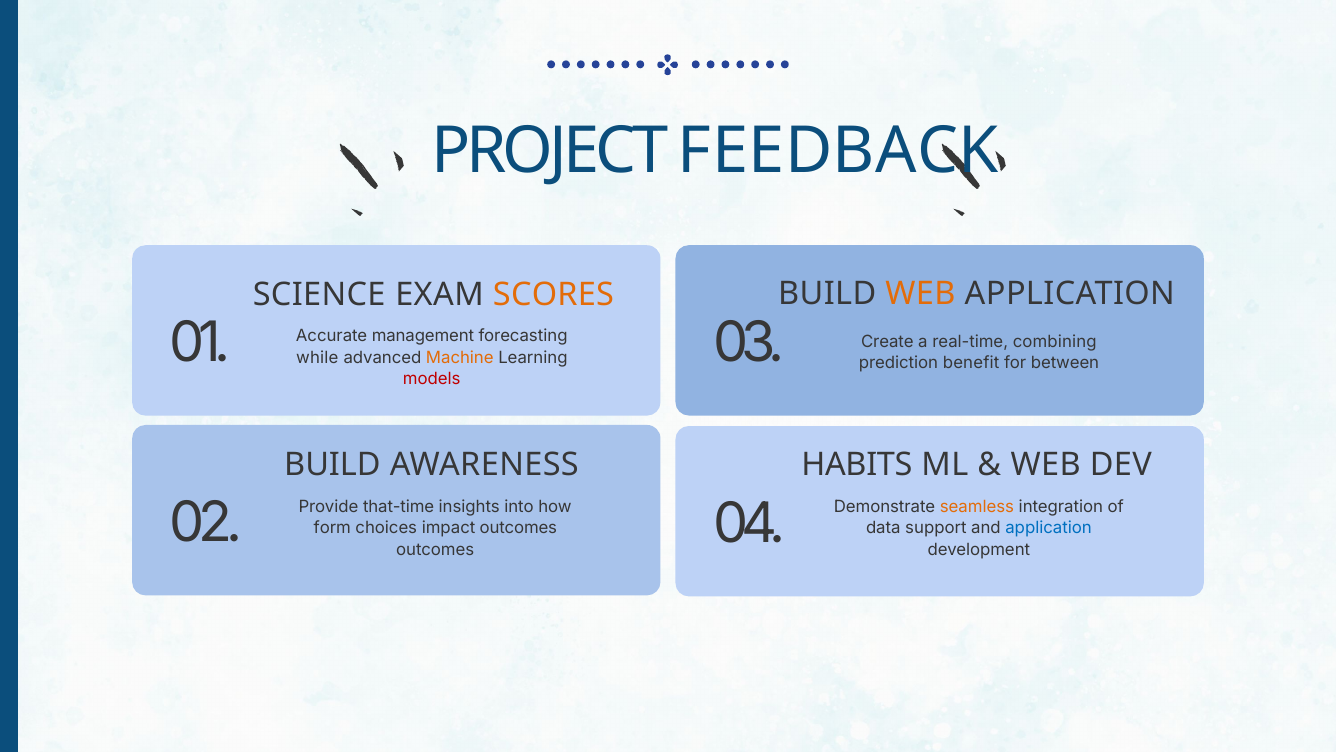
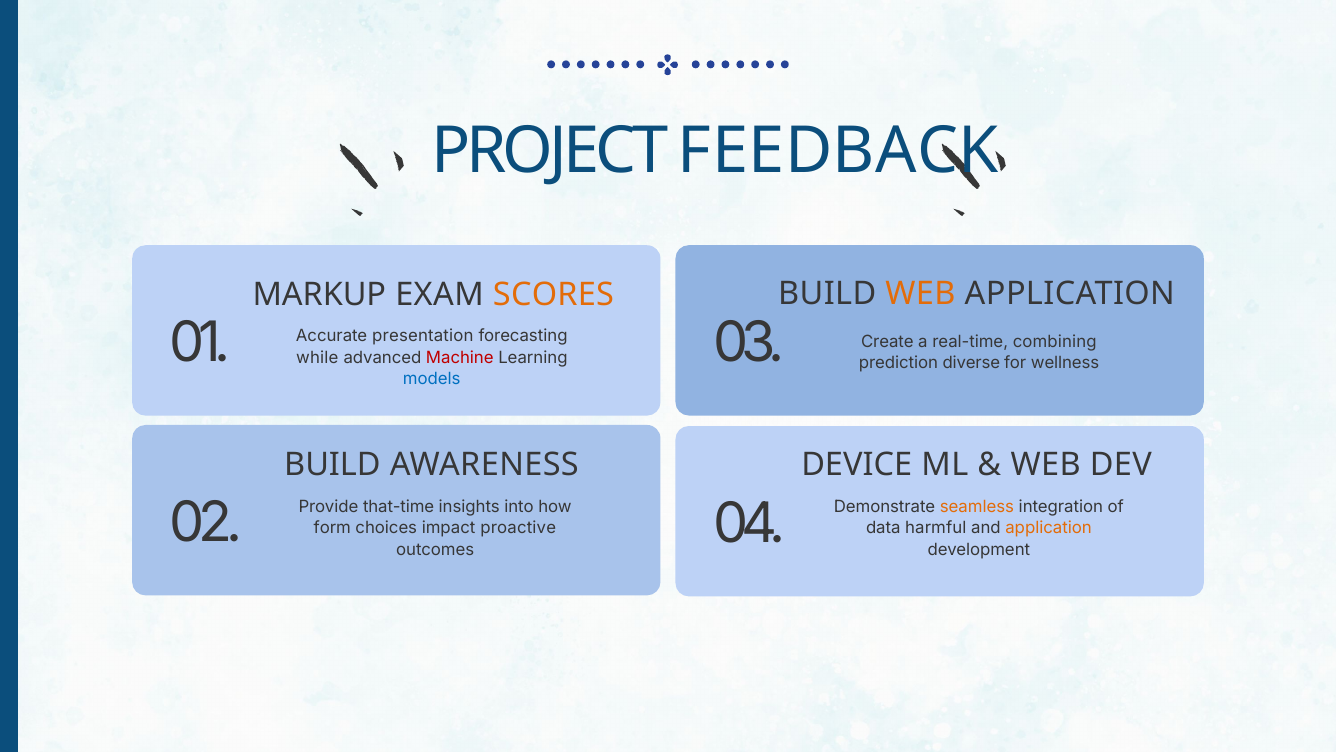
SCIENCE: SCIENCE -> MARKUP
management: management -> presentation
Machine colour: orange -> red
benefit: benefit -> diverse
between: between -> wellness
models colour: red -> blue
HABITS: HABITS -> DEVICE
impact outcomes: outcomes -> proactive
support: support -> harmful
application at (1049, 528) colour: blue -> orange
